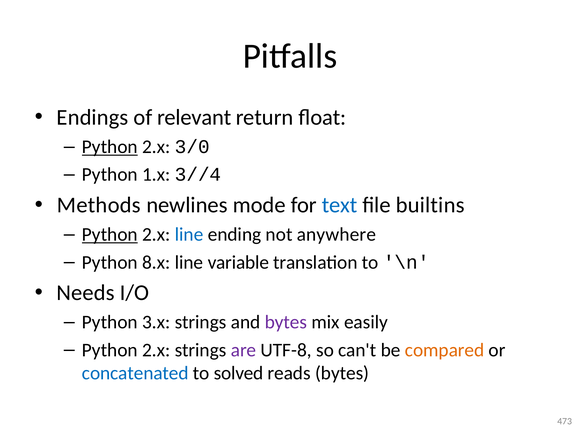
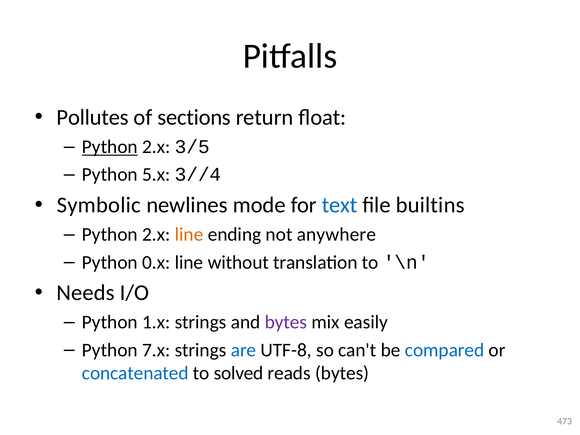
Endings: Endings -> Pollutes
relevant: relevant -> sections
3/0: 3/0 -> 3/5
1.x: 1.x -> 5.x
Methods: Methods -> Symbolic
Python at (110, 235) underline: present -> none
line at (189, 235) colour: blue -> orange
8.x: 8.x -> 0.x
variable: variable -> without
3.x: 3.x -> 1.x
2.x at (156, 350): 2.x -> 7.x
are colour: purple -> blue
compared colour: orange -> blue
